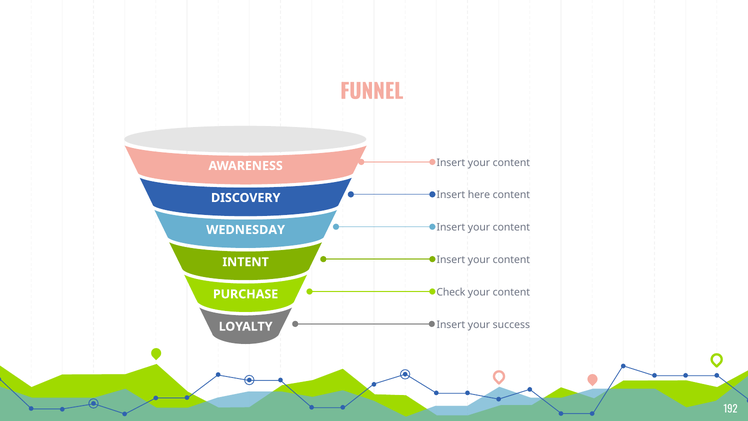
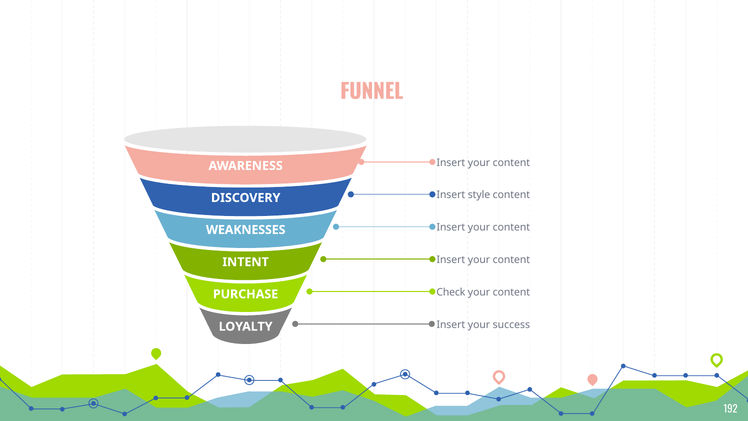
here: here -> style
WEDNESDAY: WEDNESDAY -> WEAKNESSES
